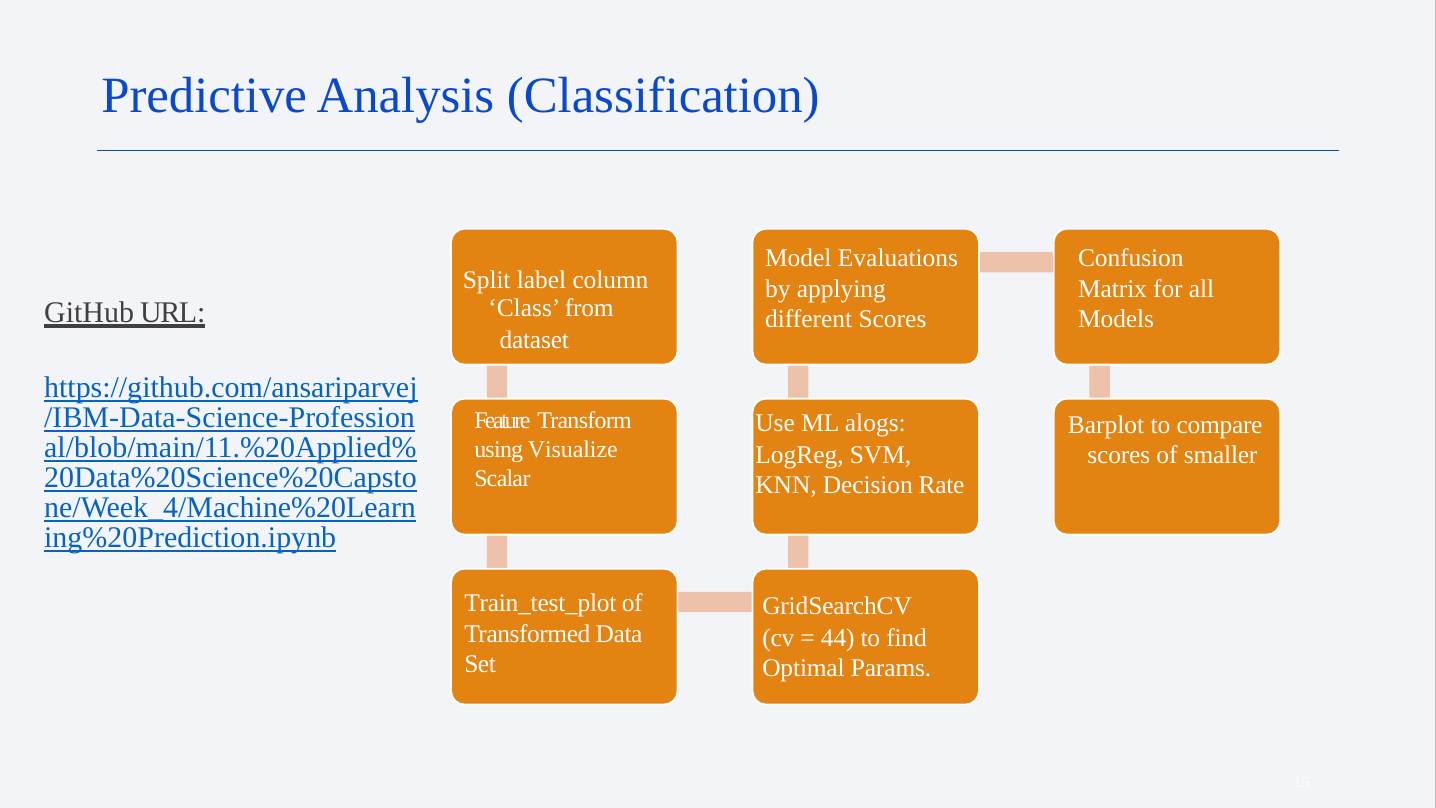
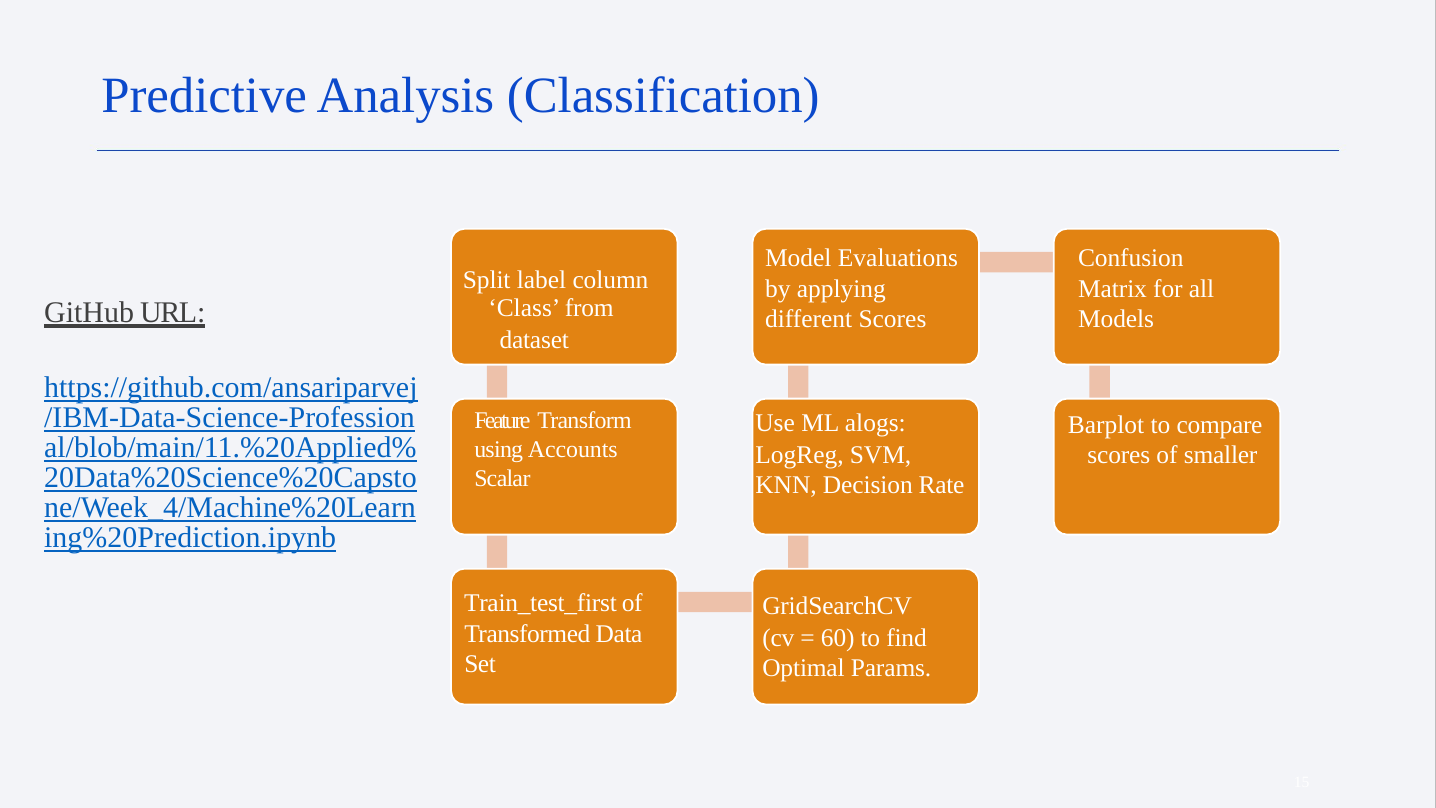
Visualize: Visualize -> Accounts
Train_test_plot: Train_test_plot -> Train_test_first
44: 44 -> 60
